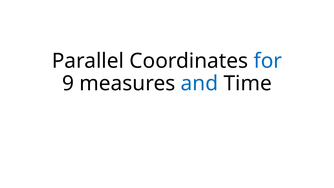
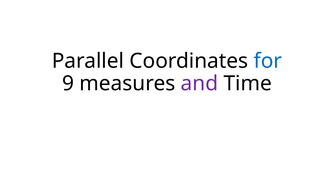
and colour: blue -> purple
